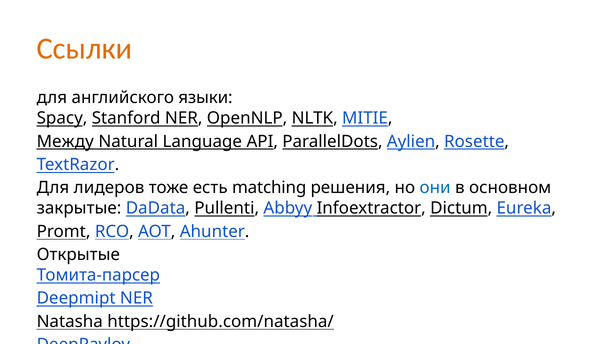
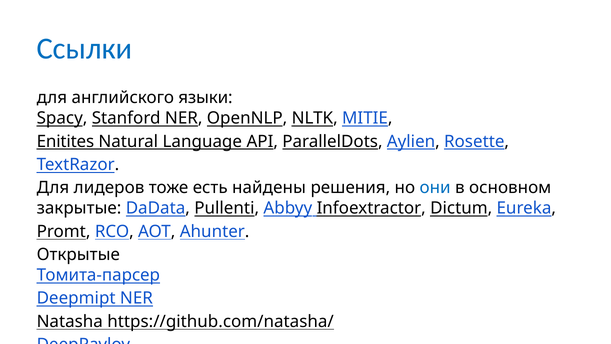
Ссылки colour: orange -> blue
Между: Между -> Enitites
matching: matching -> найдены
